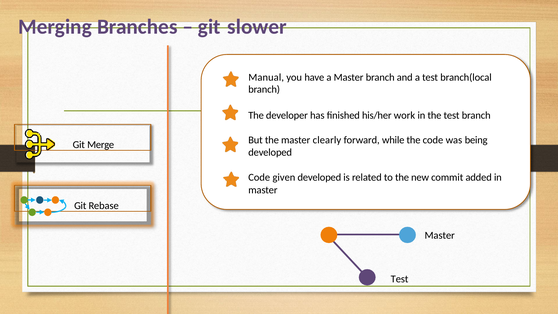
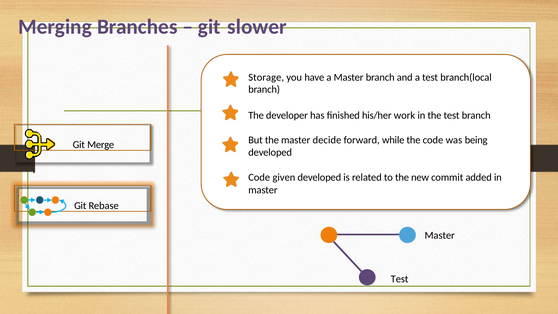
Manual: Manual -> Storage
clearly: clearly -> decide
